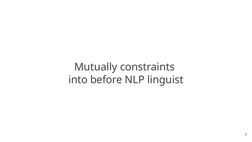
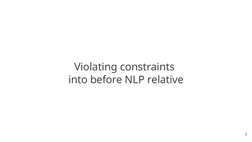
Mutually: Mutually -> Violating
linguist: linguist -> relative
